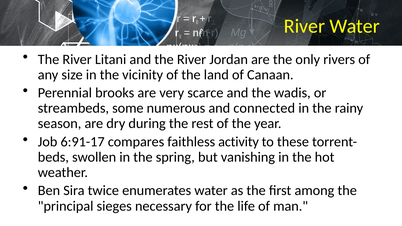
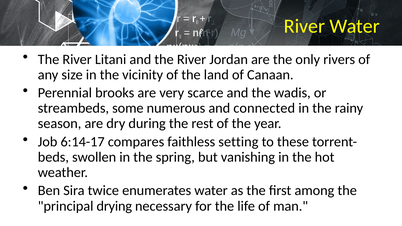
6:91-17: 6:91-17 -> 6:14-17
activity: activity -> setting
sieges: sieges -> drying
